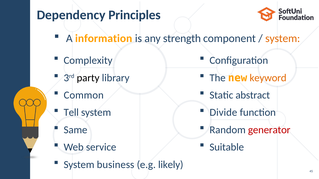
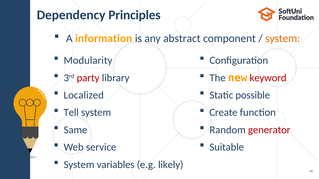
strength: strength -> abstract
Complexity: Complexity -> Modularity
party colour: black -> red
keyword colour: orange -> red
Common: Common -> Localized
abstract: abstract -> possible
Divide: Divide -> Create
business: business -> variables
